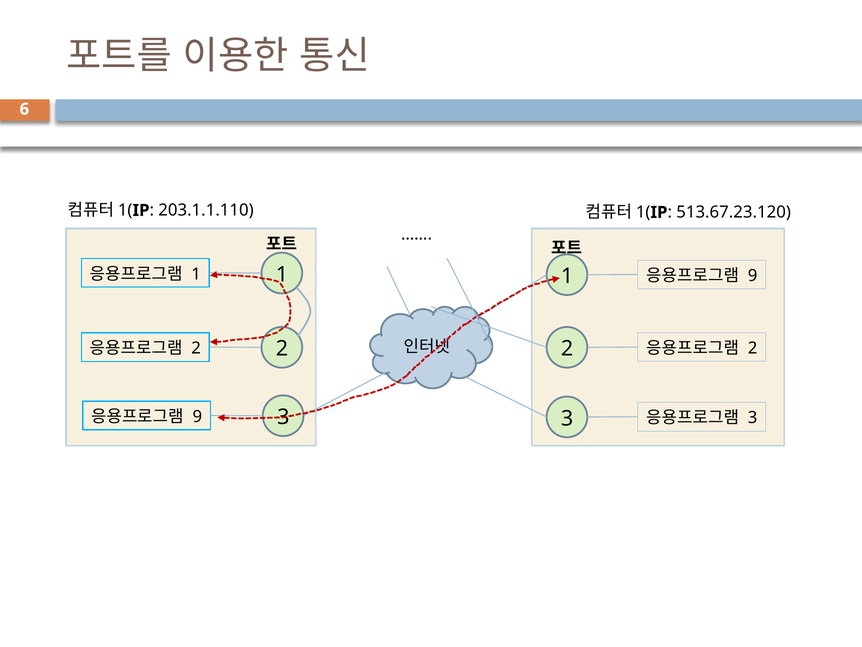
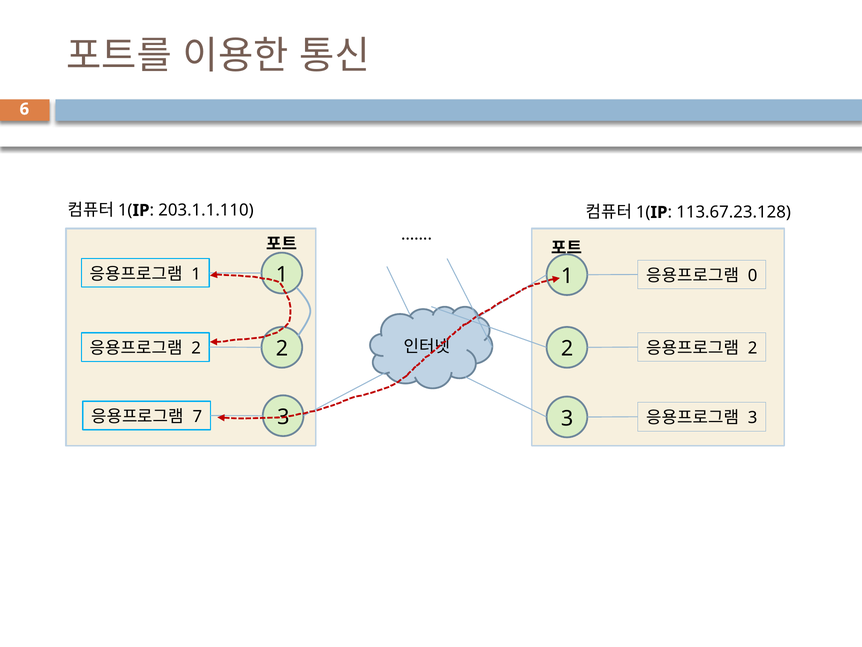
513.67.23.120: 513.67.23.120 -> 113.67.23.128
9 at (753, 275): 9 -> 0
9 at (197, 416): 9 -> 7
